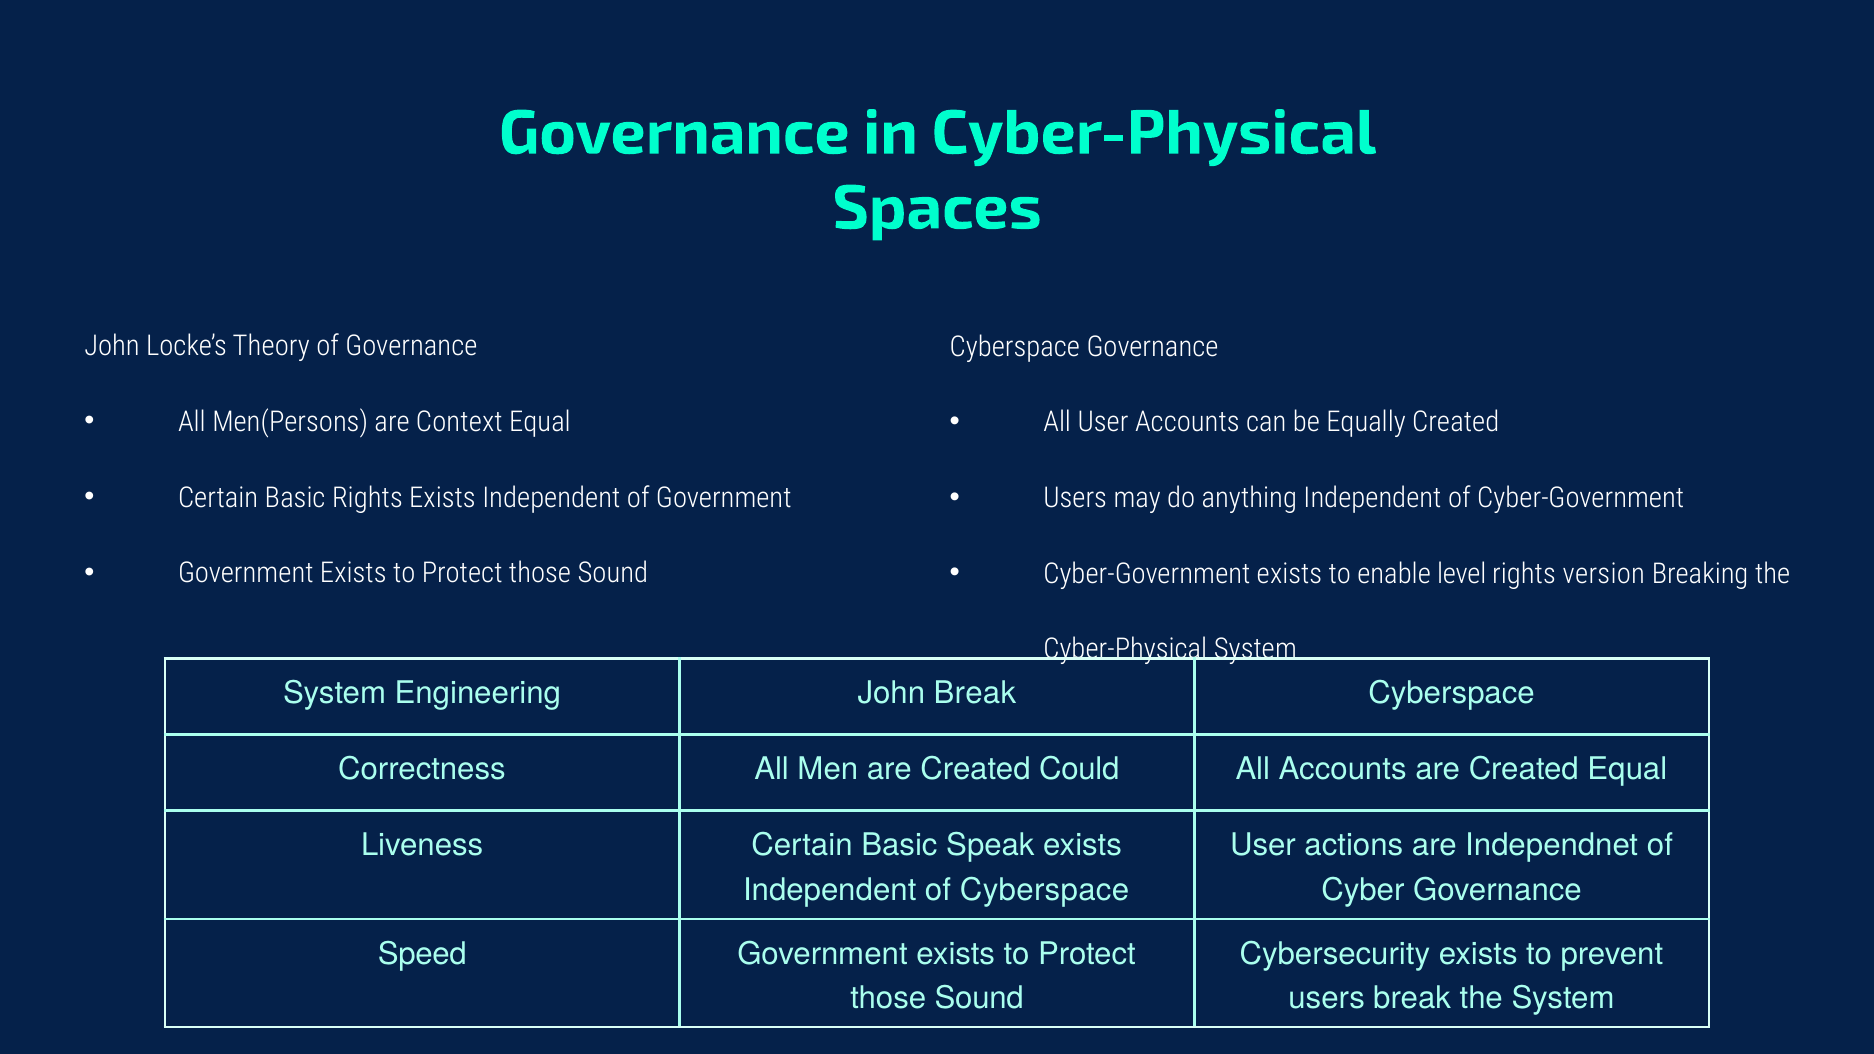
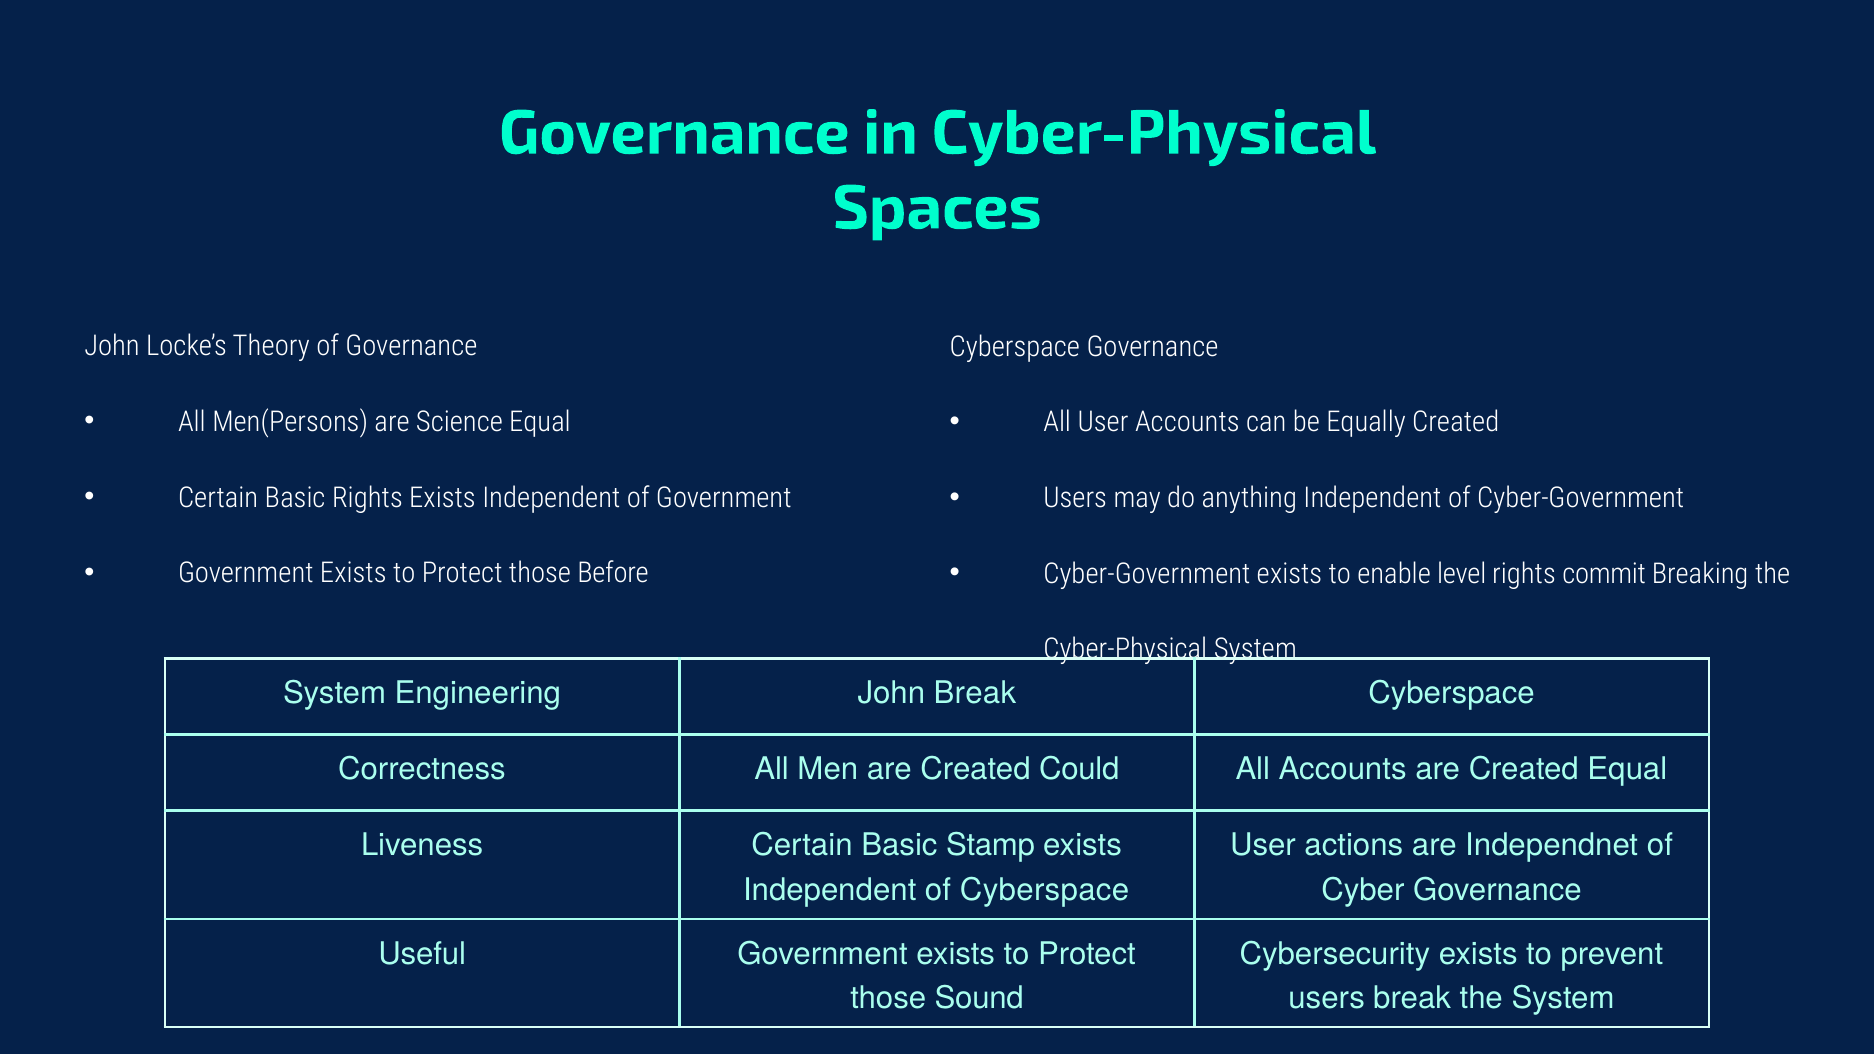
Context: Context -> Science
Sound at (613, 574): Sound -> Before
version: version -> commit
Speak: Speak -> Stamp
Speed: Speed -> Useful
